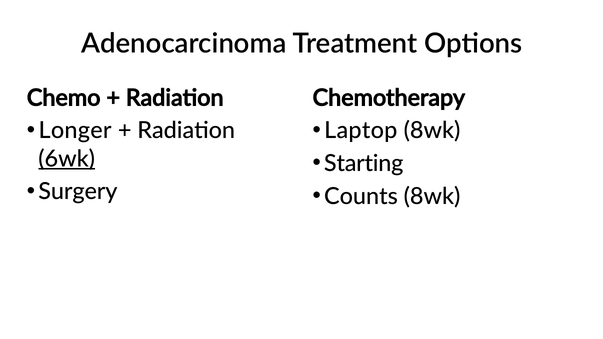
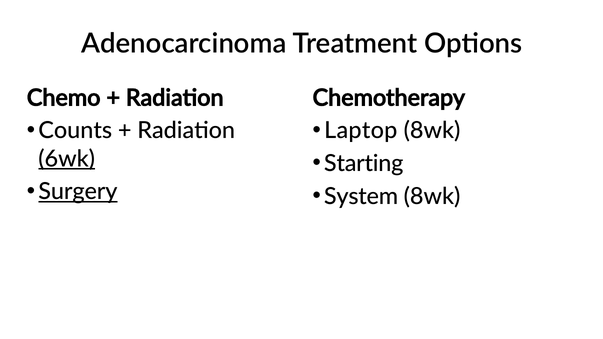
Longer: Longer -> Counts
Surgery underline: none -> present
Counts: Counts -> System
